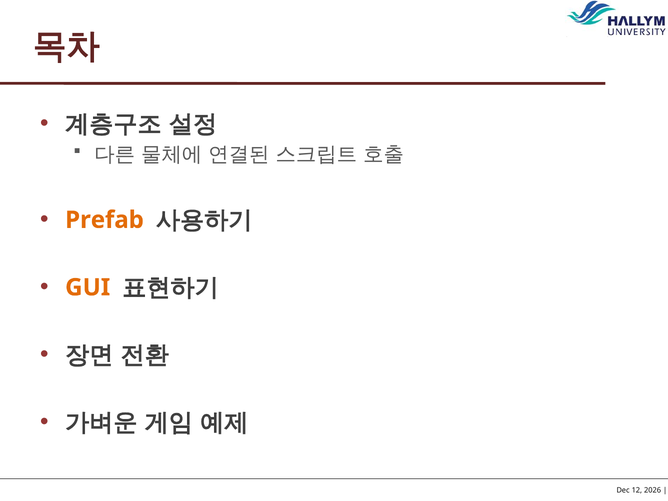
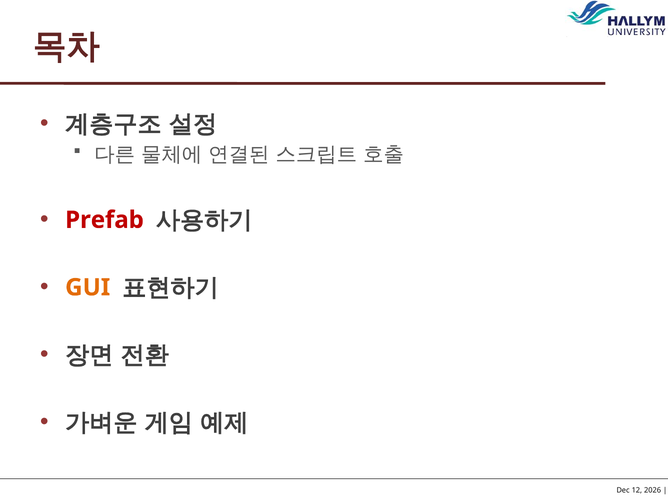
Prefab colour: orange -> red
